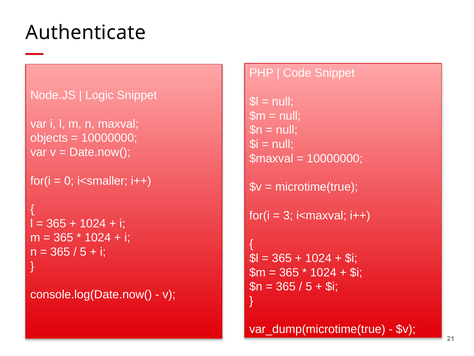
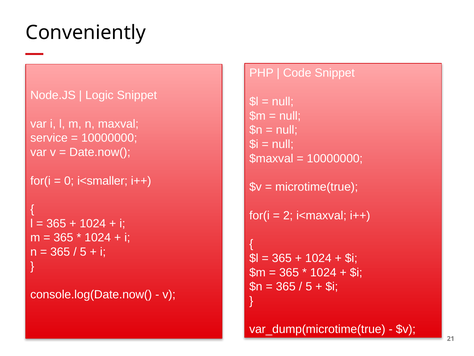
Authenticate: Authenticate -> Conveniently
objects: objects -> service
3: 3 -> 2
